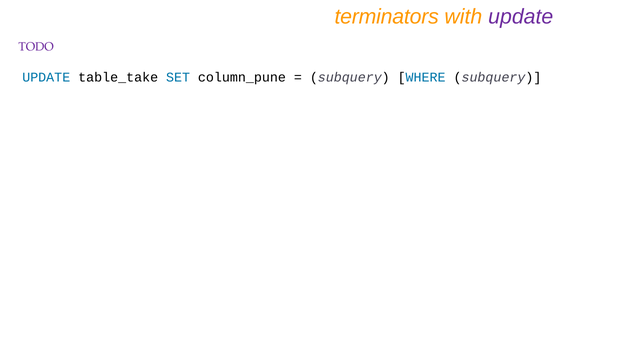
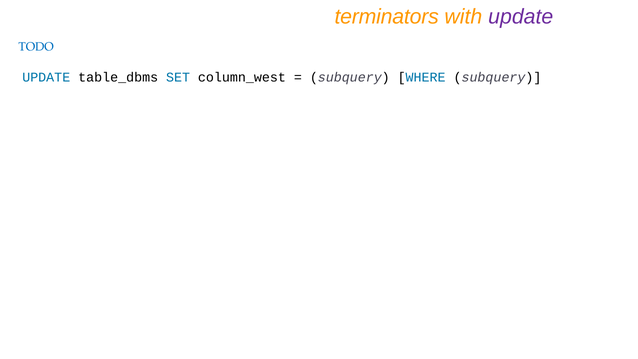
TODO colour: purple -> blue
table_take: table_take -> table_dbms
column_pune: column_pune -> column_west
